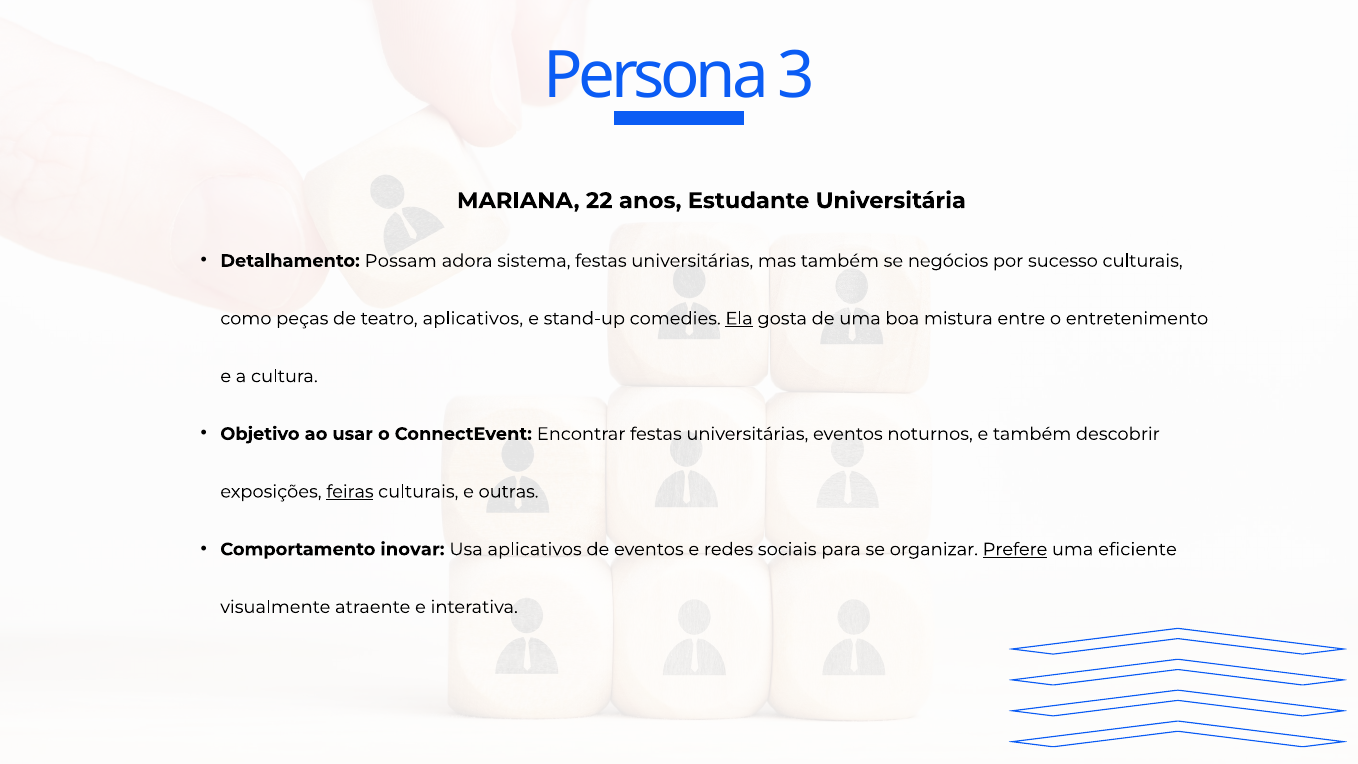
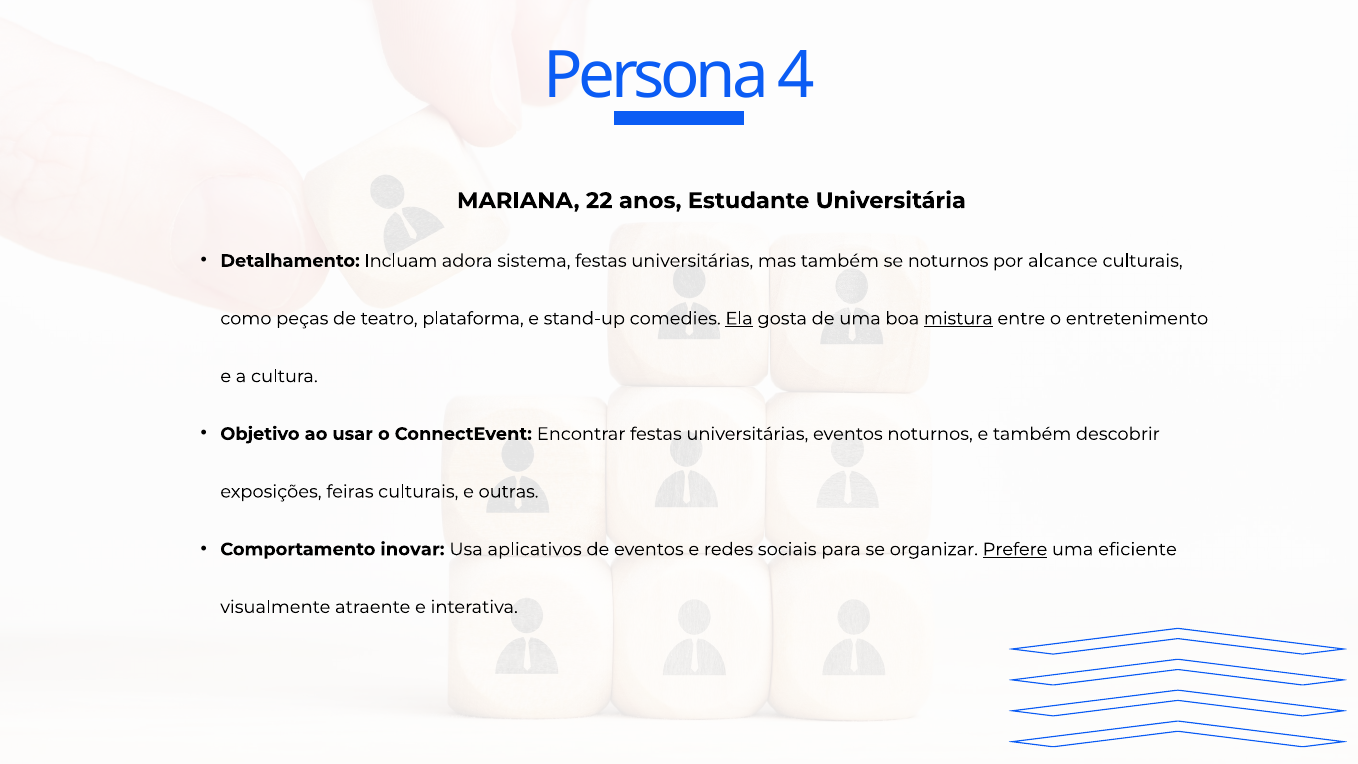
3: 3 -> 4
Possam: Possam -> Incluam
se negócios: negócios -> noturnos
sucesso: sucesso -> alcance
teatro aplicativos: aplicativos -> plataforma
mistura underline: none -> present
feiras underline: present -> none
